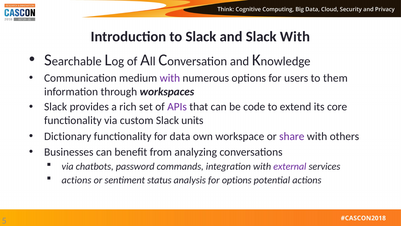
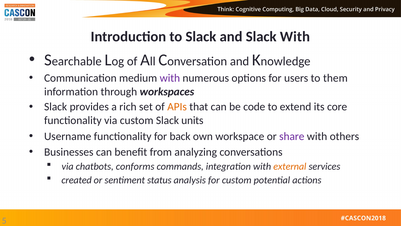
APIs colour: purple -> orange
Dictionary: Dictionary -> Username
data: data -> back
password: password -> conforms
external colour: purple -> orange
actions at (76, 180): actions -> created
for options: options -> custom
